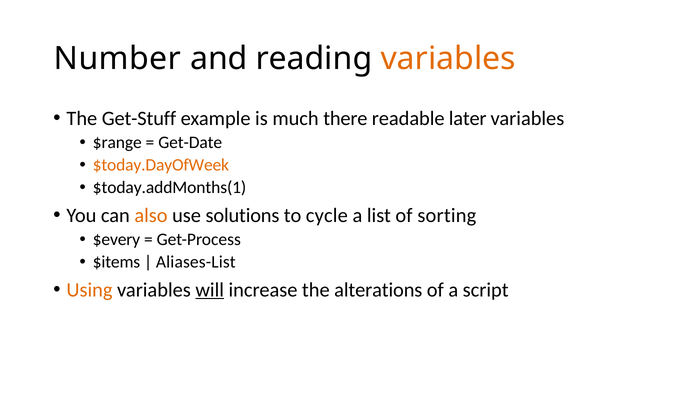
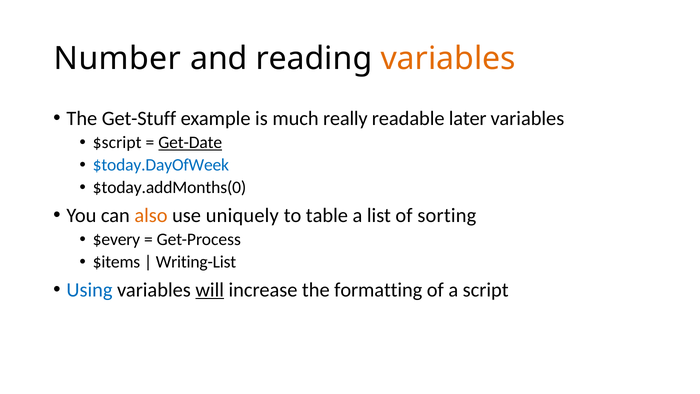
there: there -> really
$range: $range -> $script
Get-Date underline: none -> present
$today.DayOfWeek colour: orange -> blue
$today.addMonths(1: $today.addMonths(1 -> $today.addMonths(0
solutions: solutions -> uniquely
cycle: cycle -> table
Aliases-List: Aliases-List -> Writing-List
Using colour: orange -> blue
alterations: alterations -> formatting
